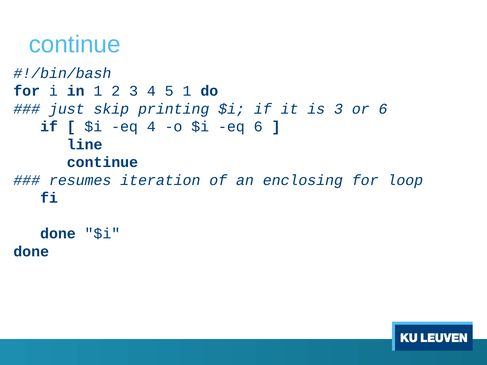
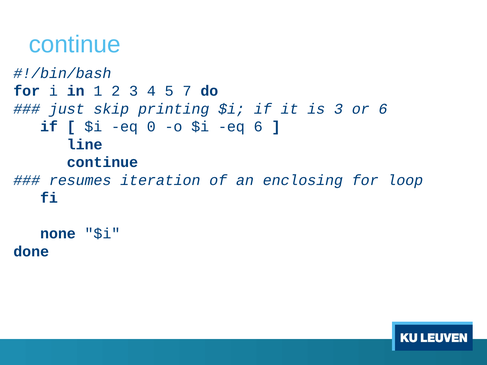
5 1: 1 -> 7
eq 4: 4 -> 0
done at (58, 234): done -> none
